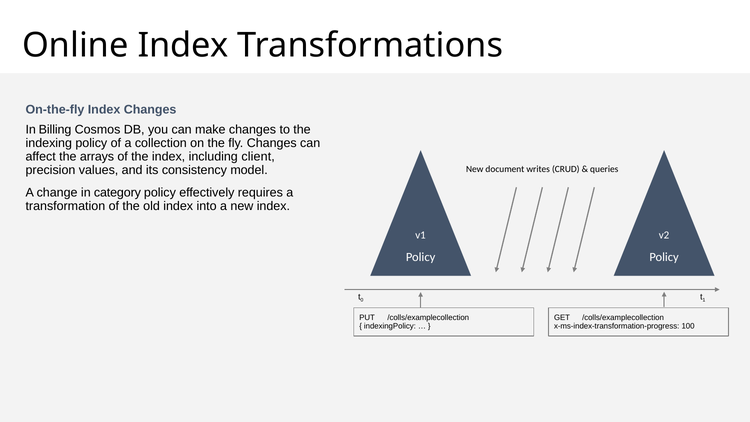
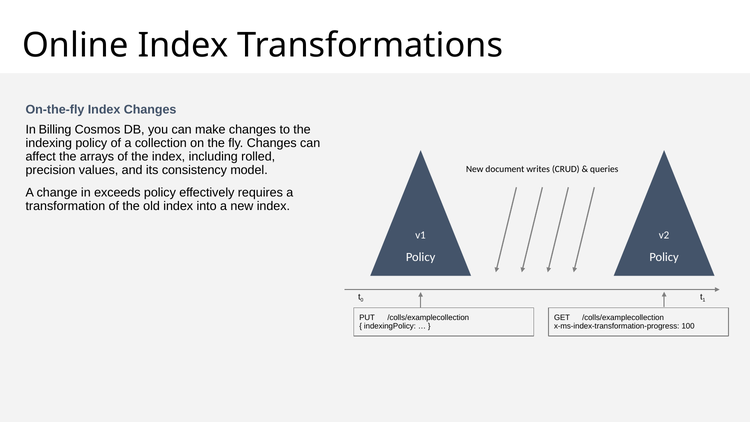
client: client -> rolled
category: category -> exceeds
